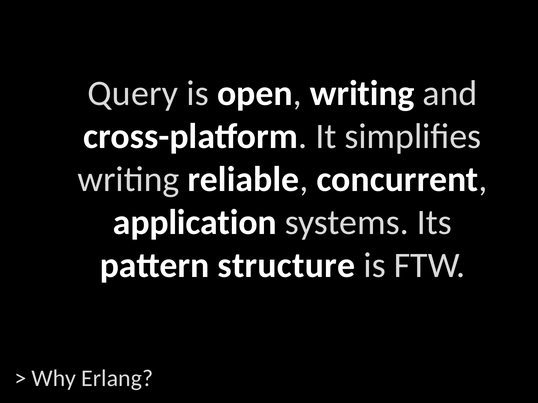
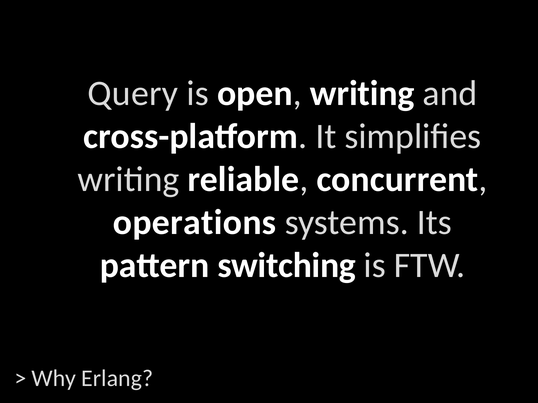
application: application -> operations
structure: structure -> switching
